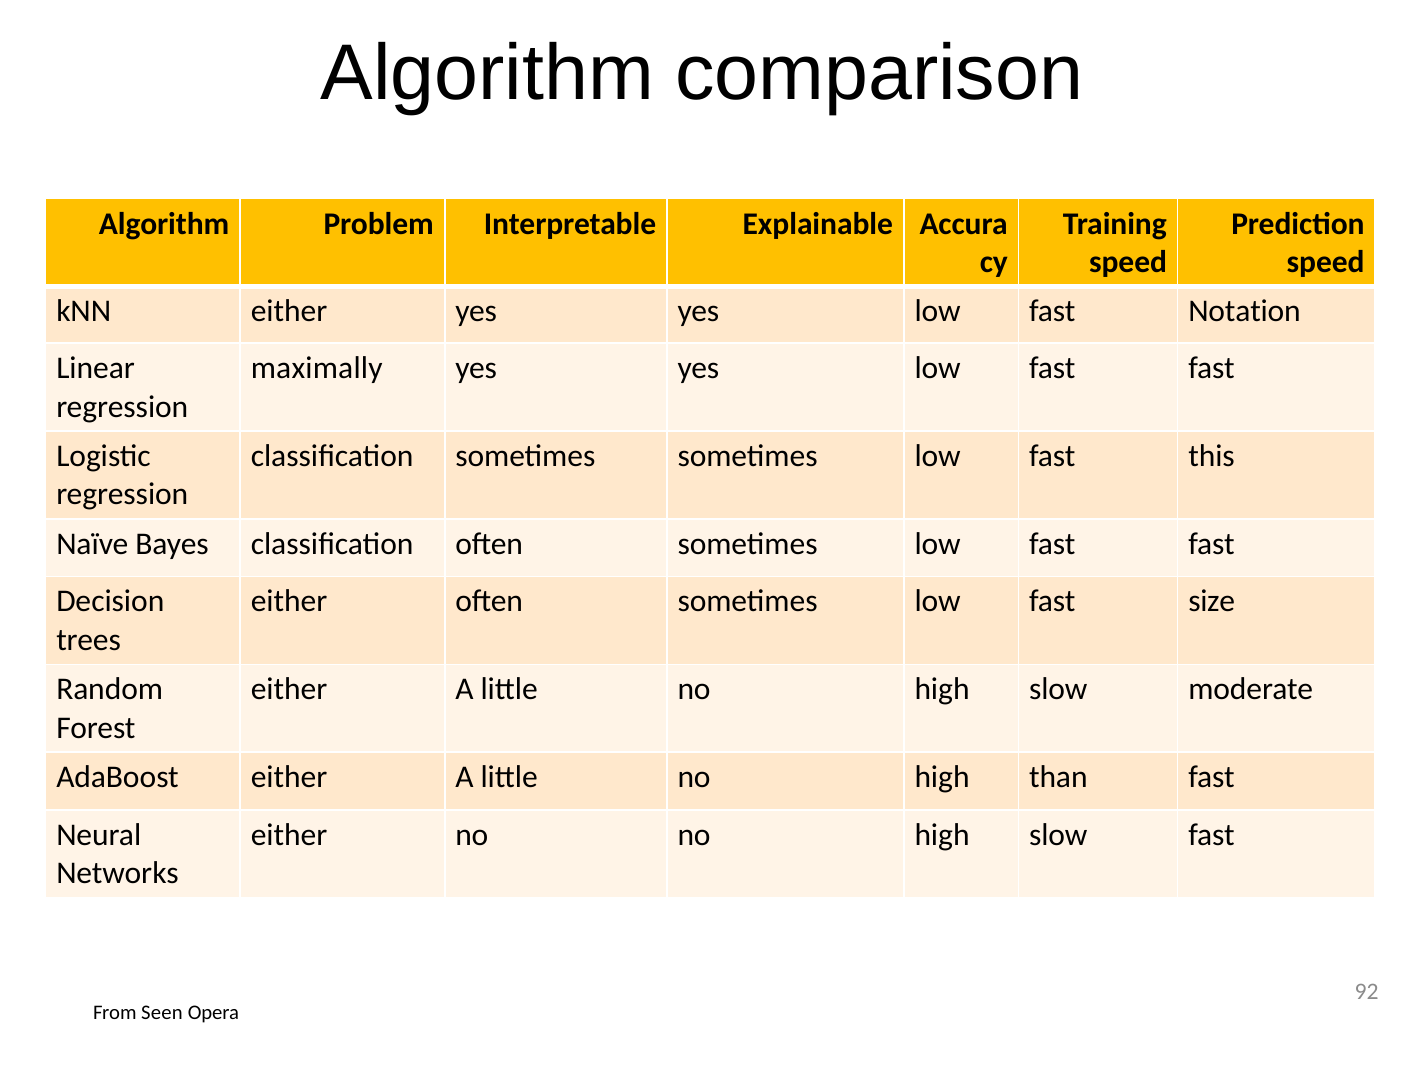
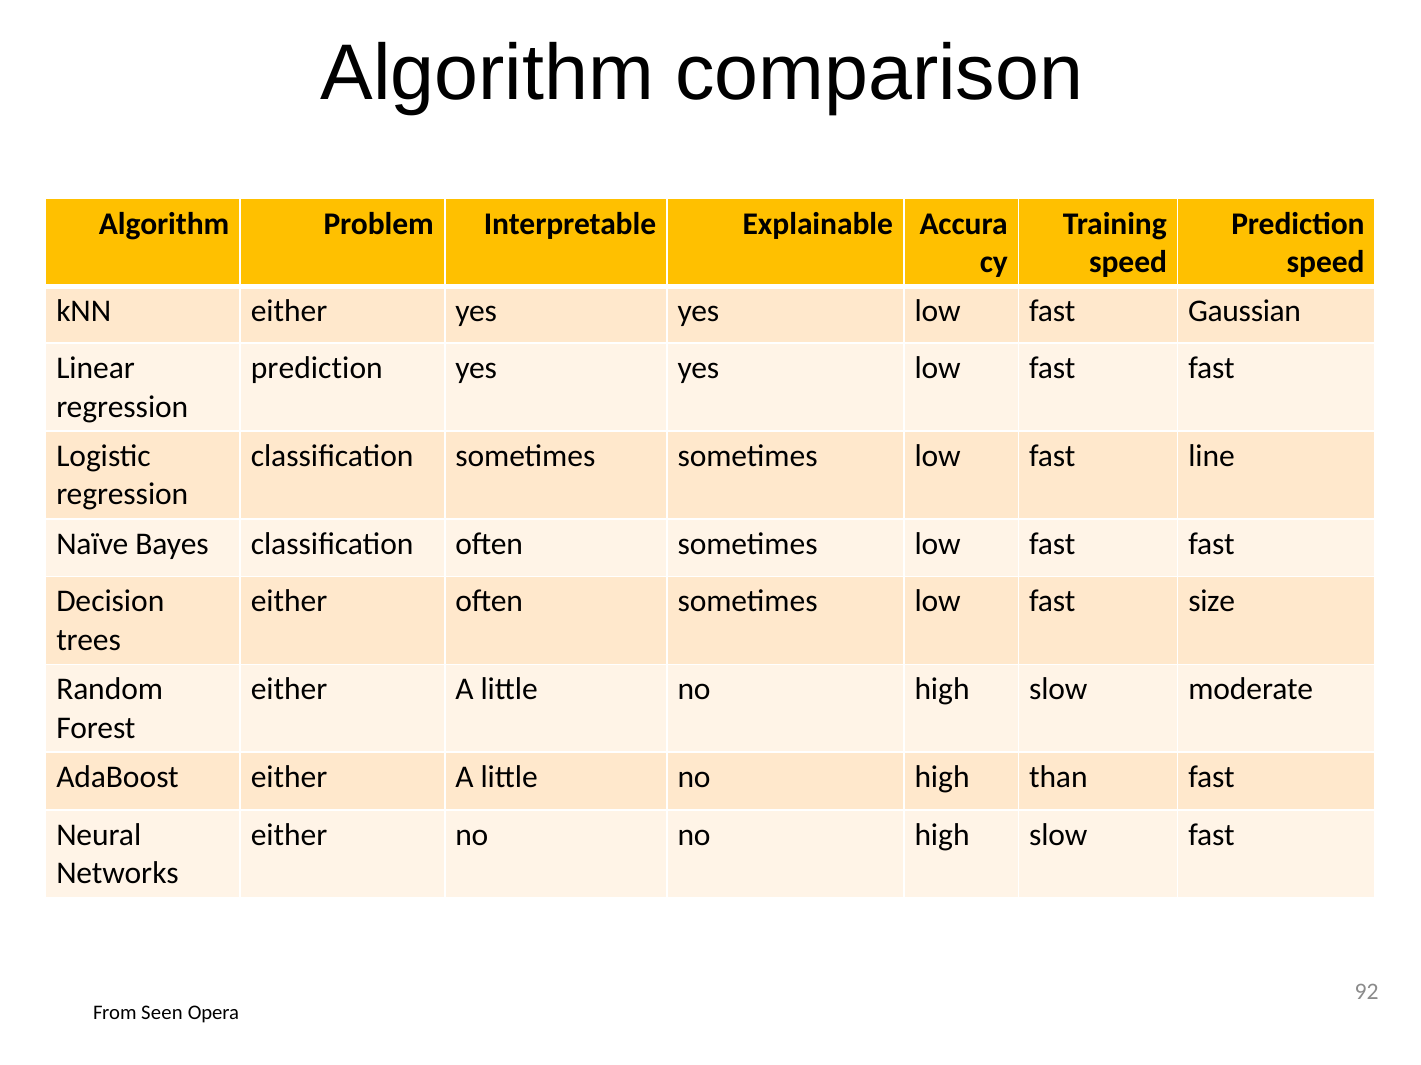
Notation: Notation -> Gaussian
maximally at (317, 368): maximally -> prediction
this: this -> line
